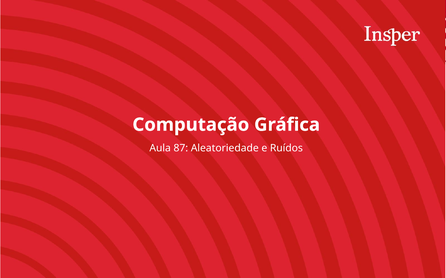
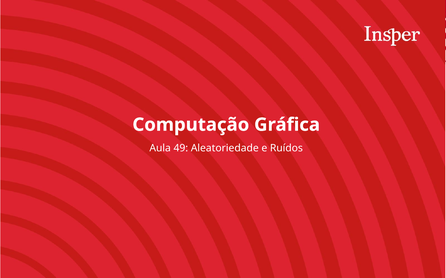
87: 87 -> 49
